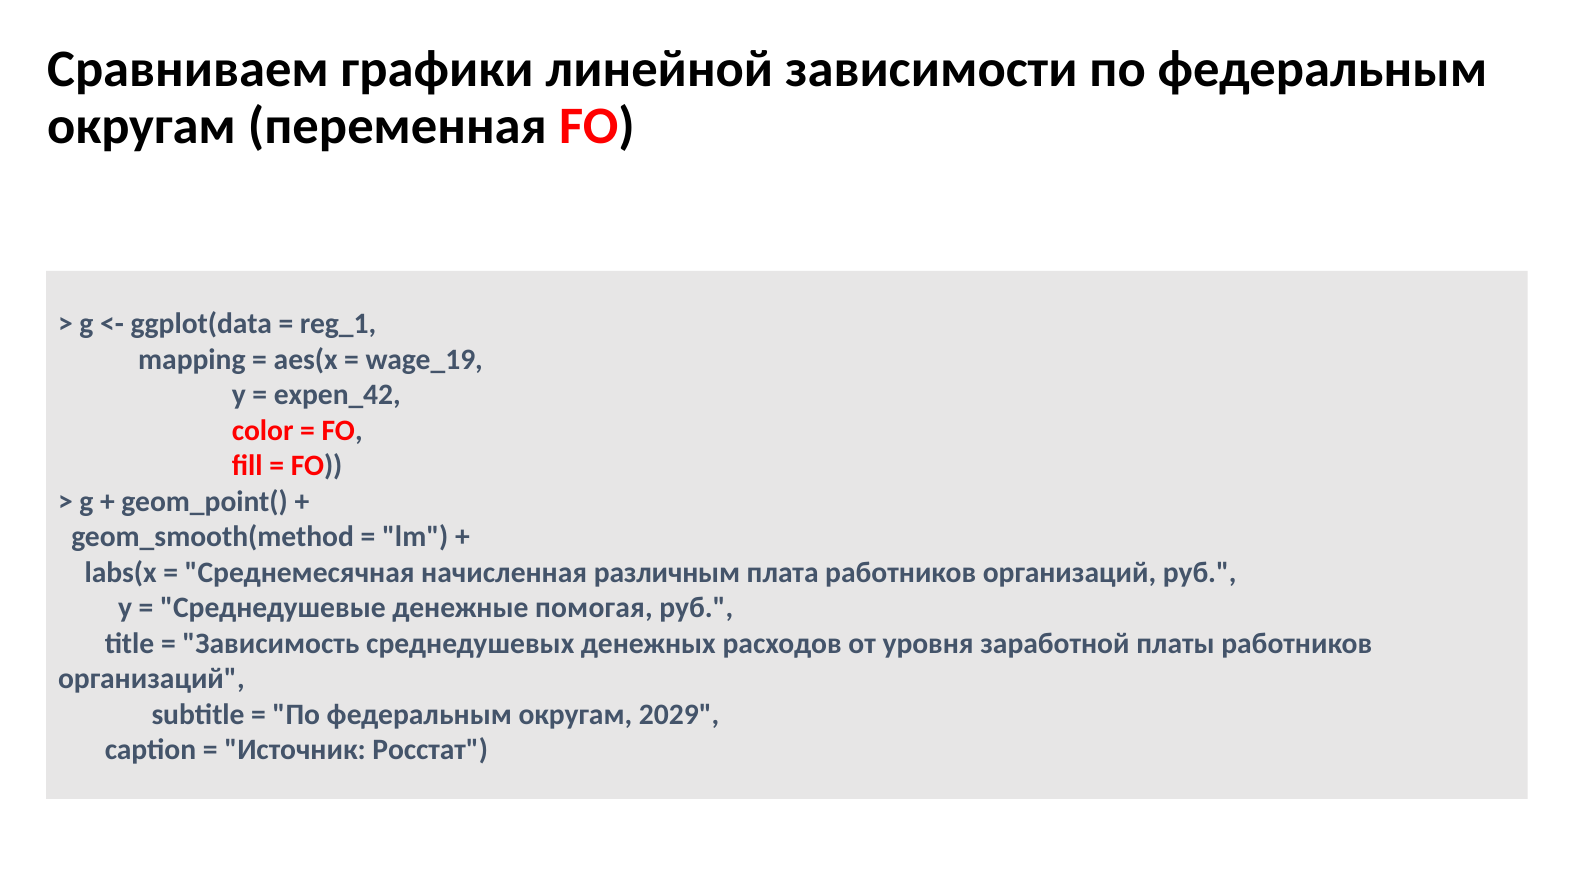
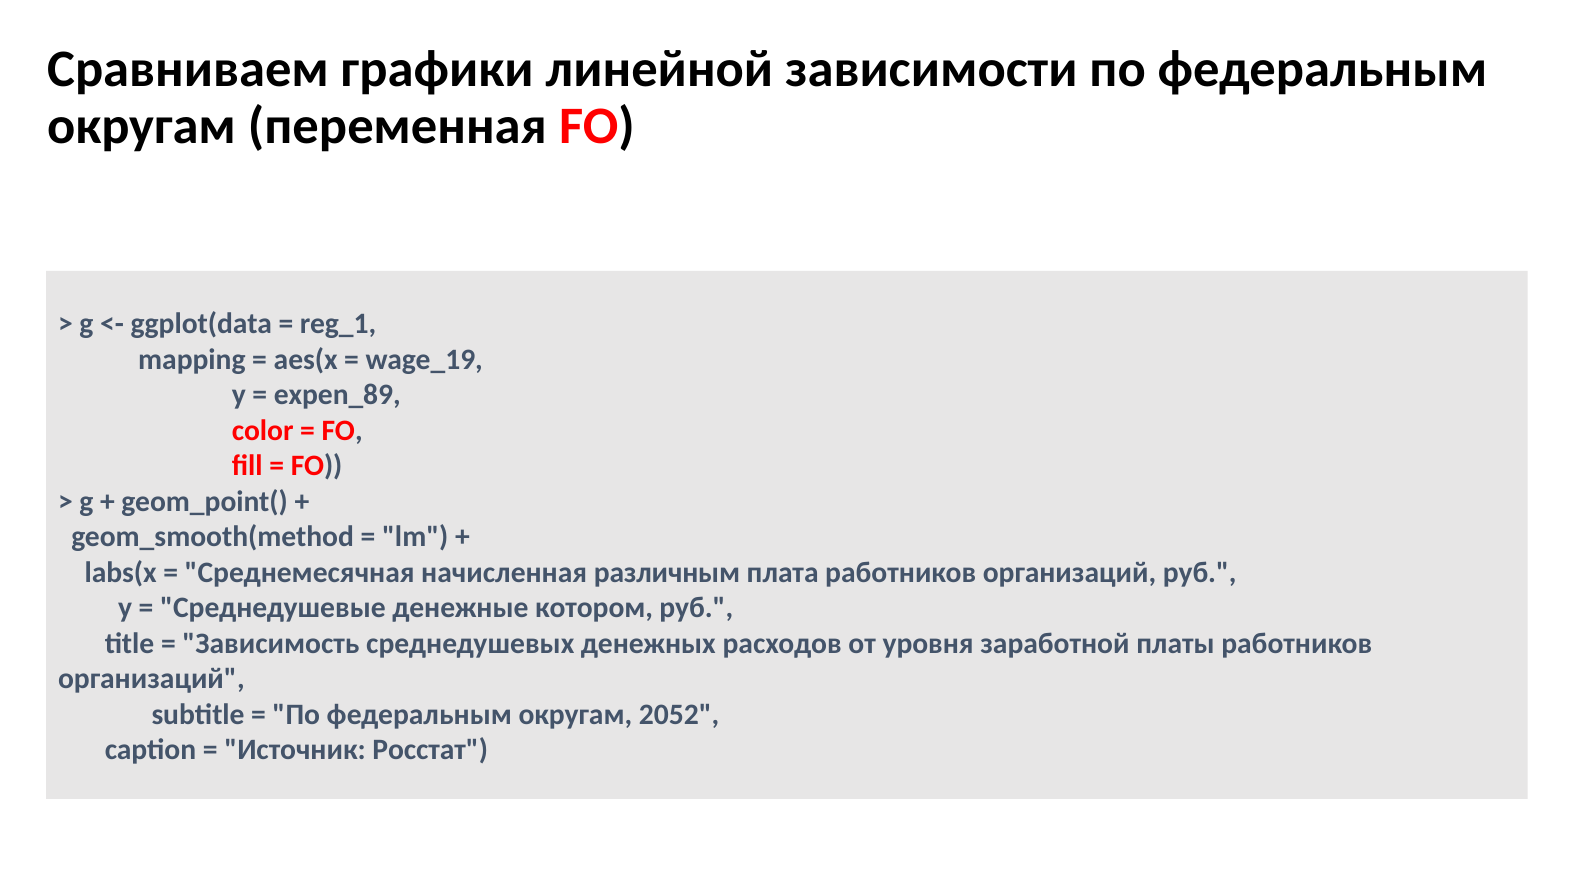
expen_42: expen_42 -> expen_89
помогая: помогая -> котором
2029: 2029 -> 2052
